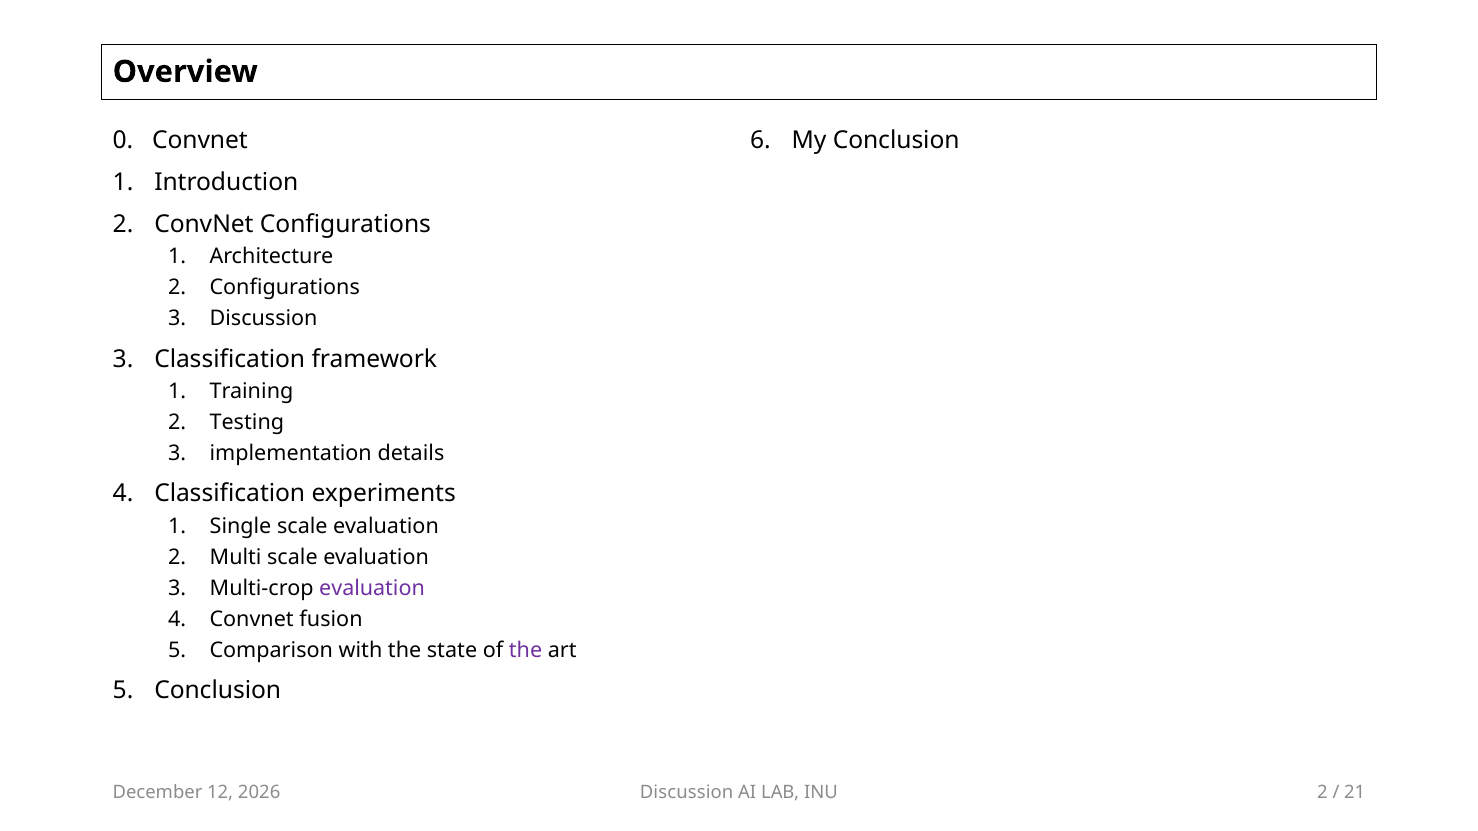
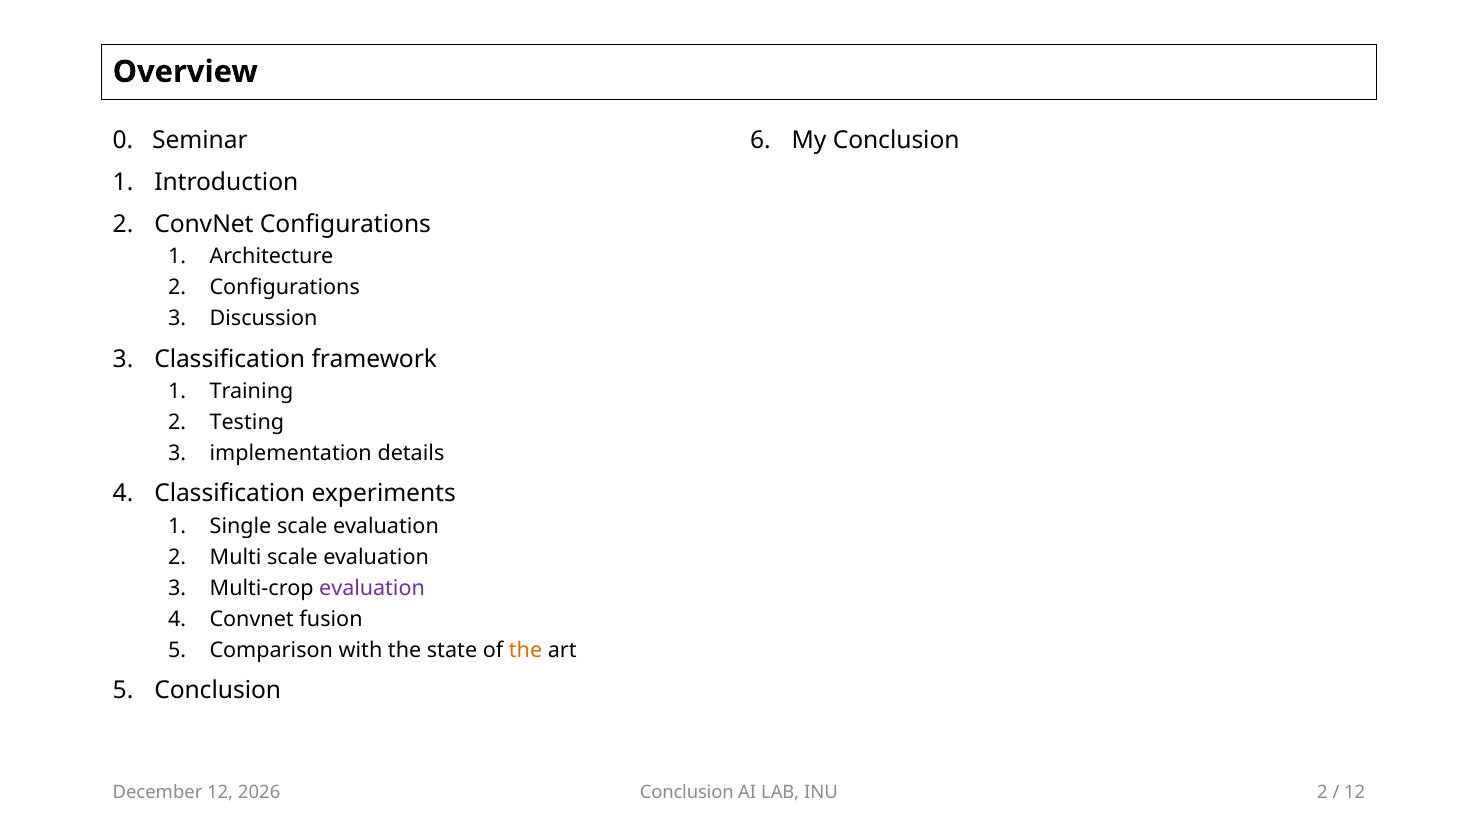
0 Convnet: Convnet -> Seminar
the at (525, 651) colour: purple -> orange
Discussion at (687, 792): Discussion -> Conclusion
21 at (1355, 792): 21 -> 12
